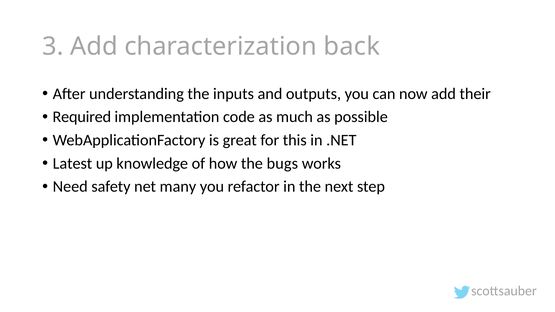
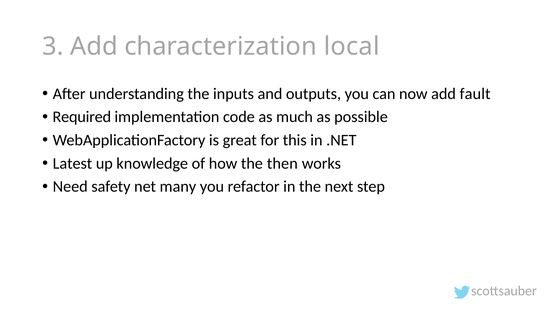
back: back -> local
their: their -> fault
bugs: bugs -> then
